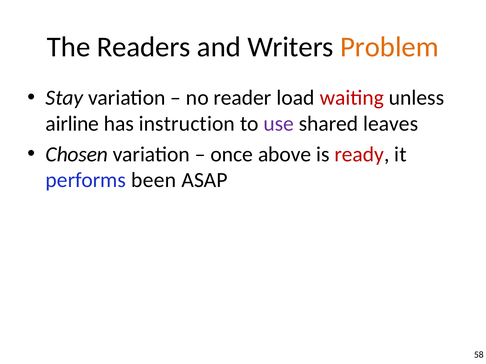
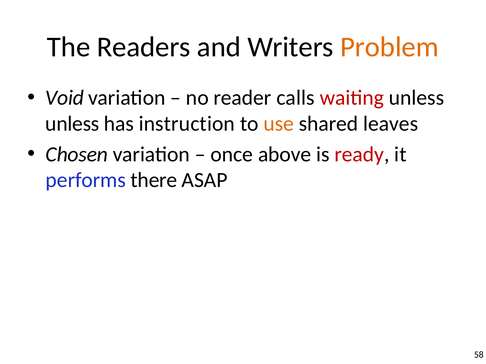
Stay: Stay -> Void
load: load -> calls
airline at (72, 124): airline -> unless
use colour: purple -> orange
been: been -> there
